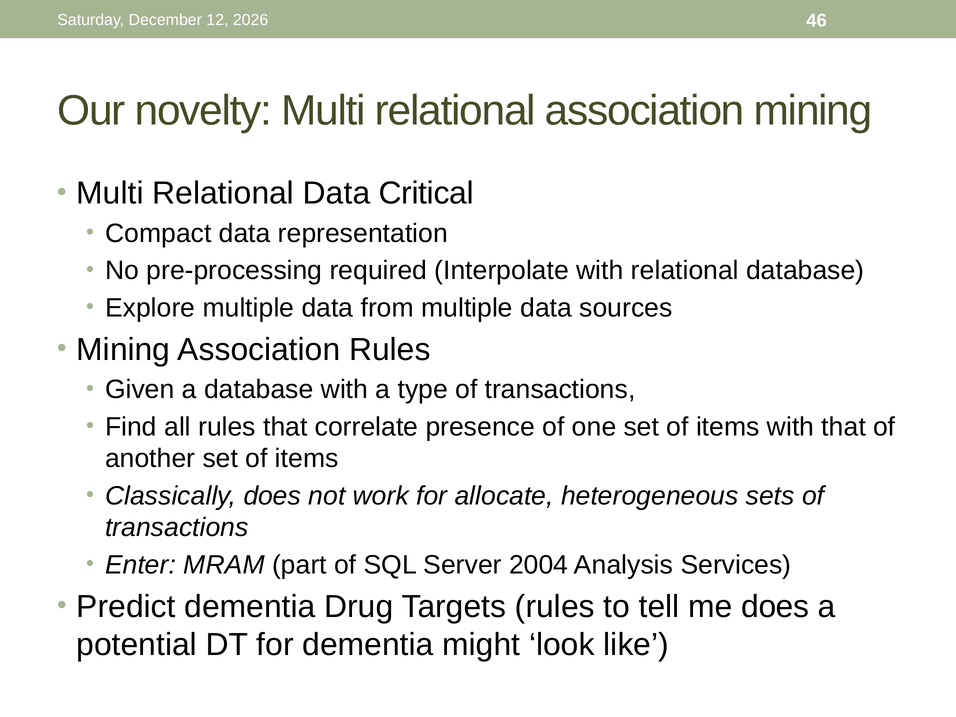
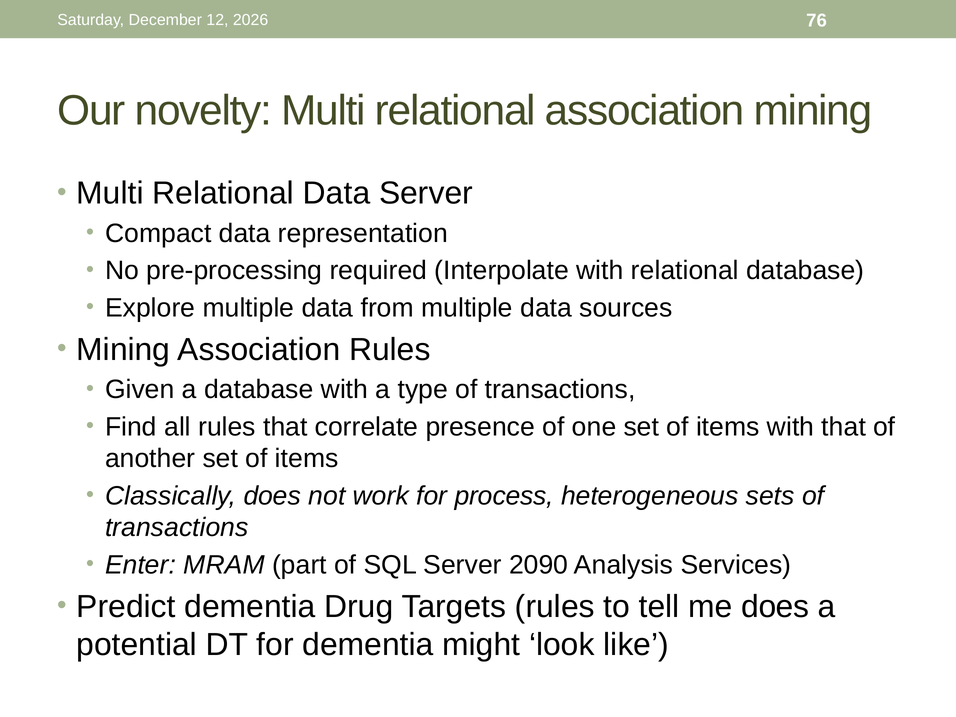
46: 46 -> 76
Data Critical: Critical -> Server
allocate: allocate -> process
2004: 2004 -> 2090
